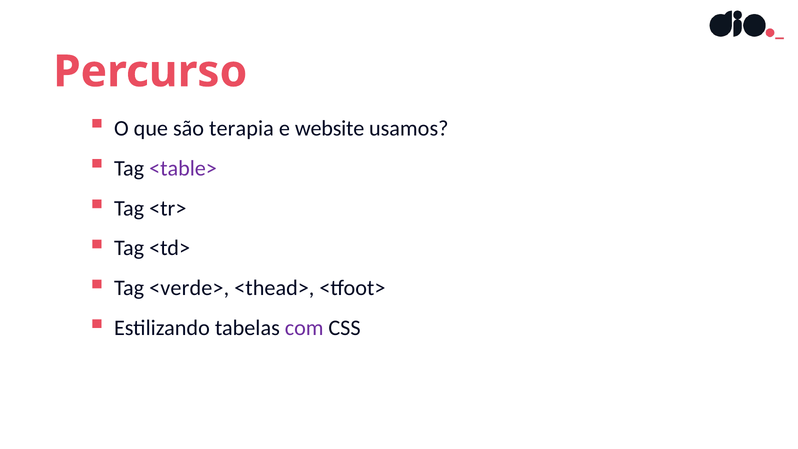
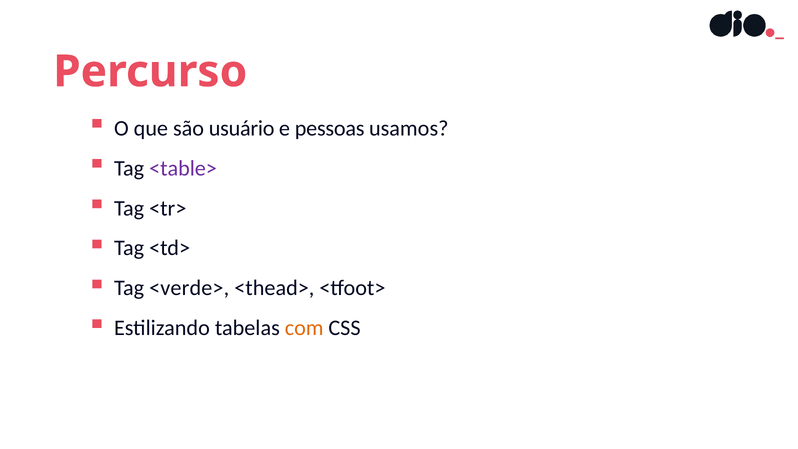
terapia: terapia -> usuário
website: website -> pessoas
com colour: purple -> orange
